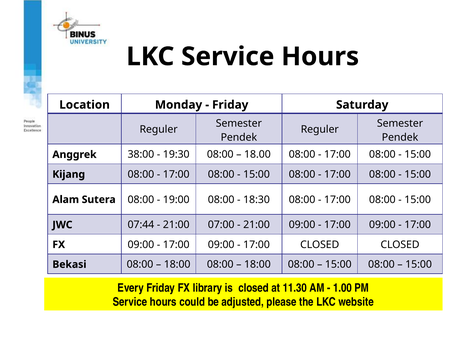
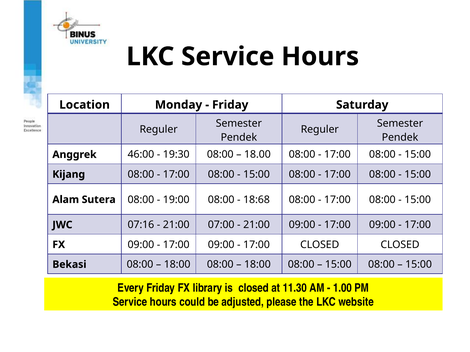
38:00: 38:00 -> 46:00
18:30: 18:30 -> 18:68
07:44: 07:44 -> 07:16
